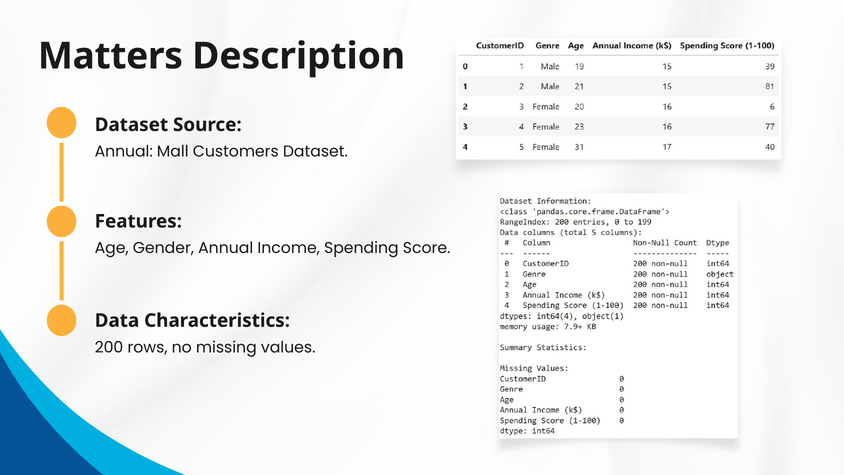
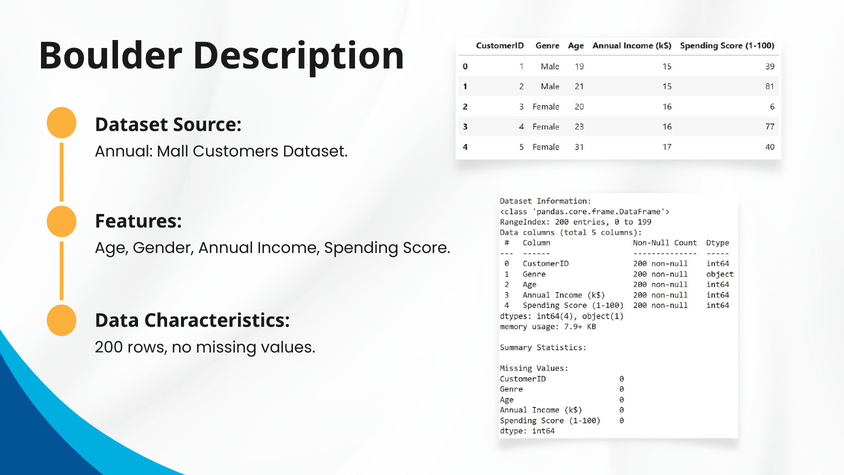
Matters: Matters -> Boulder
